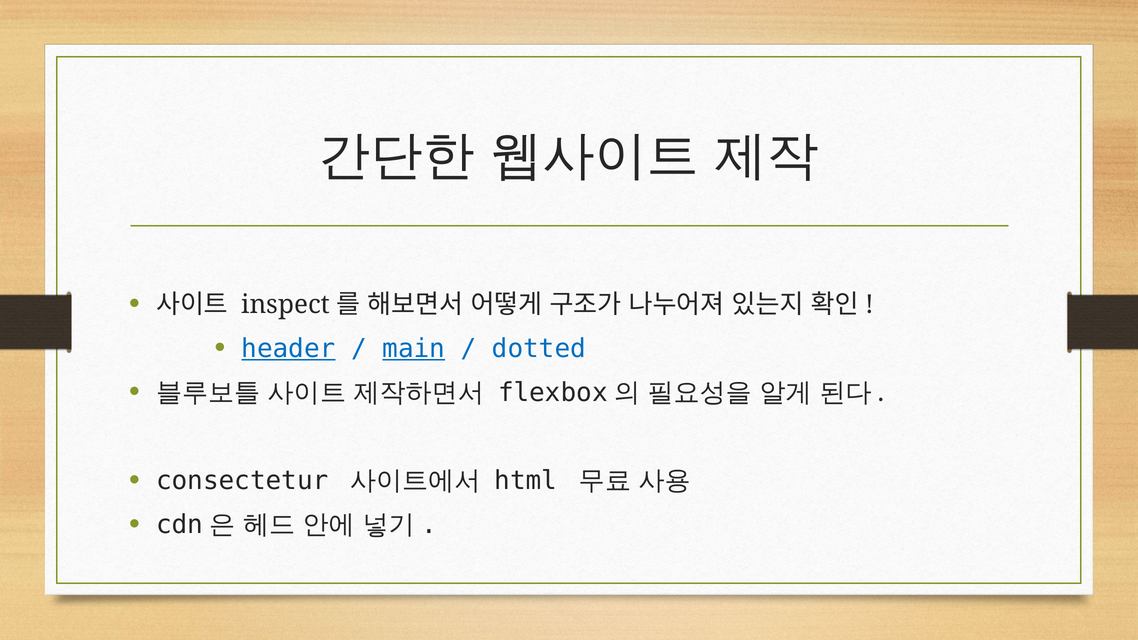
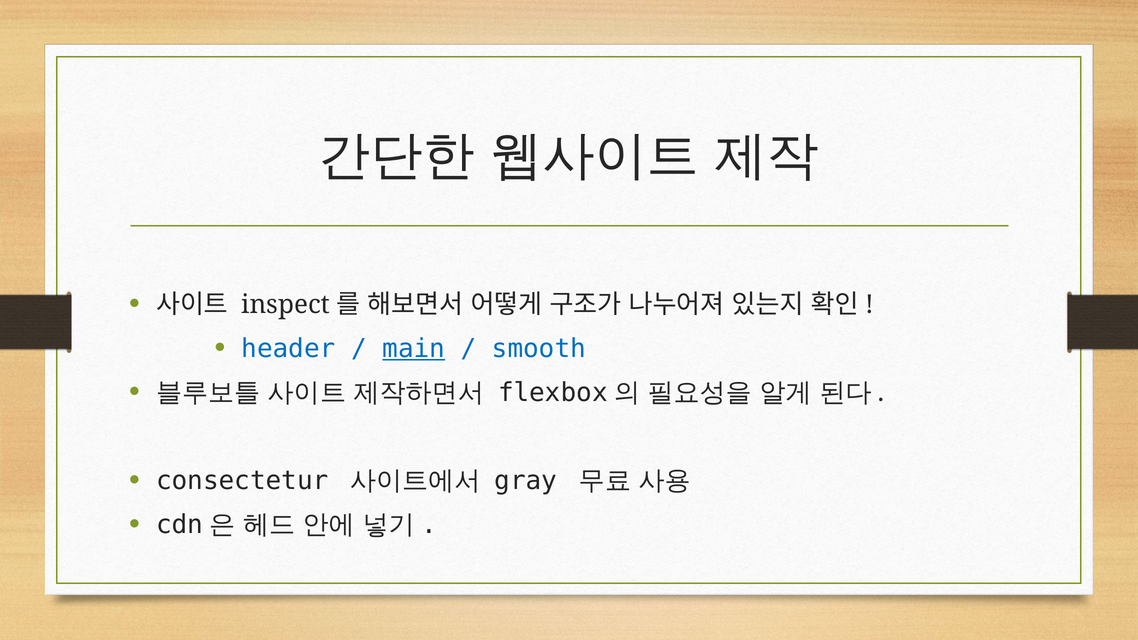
header underline: present -> none
dotted: dotted -> smooth
html: html -> gray
